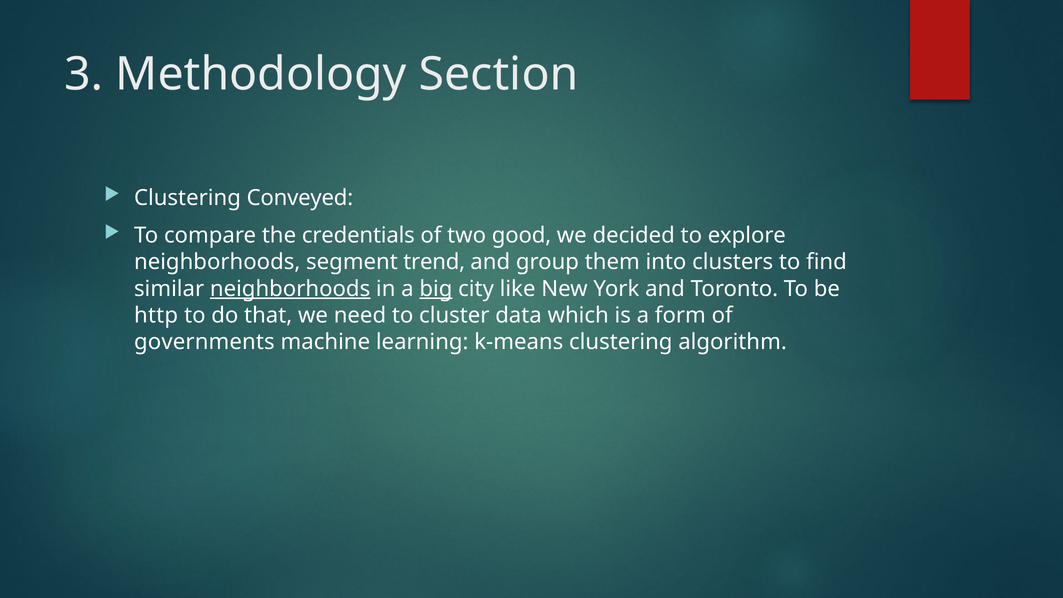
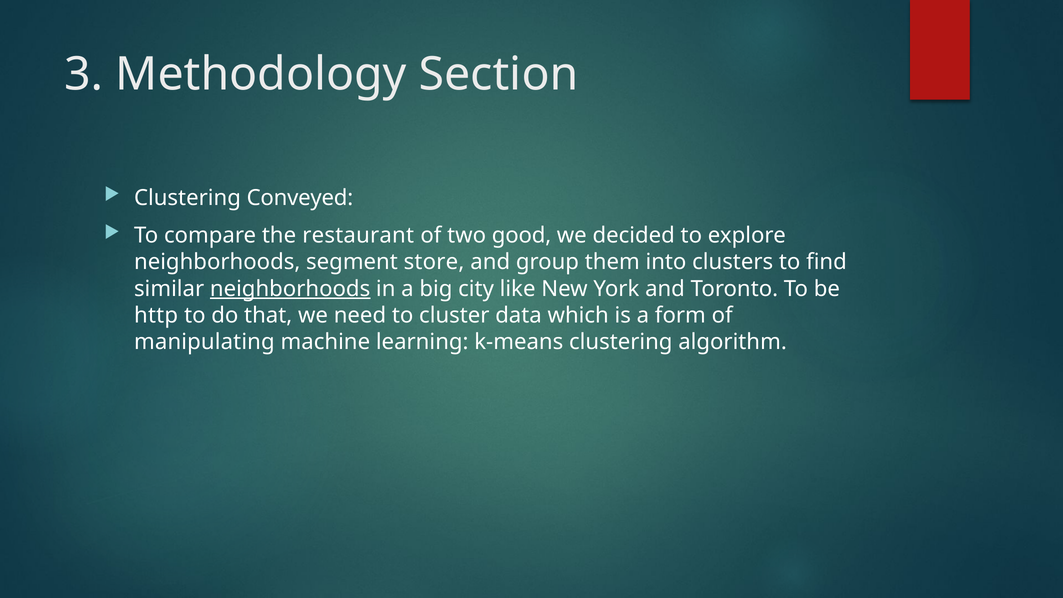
credentials: credentials -> restaurant
trend: trend -> store
big underline: present -> none
governments: governments -> manipulating
